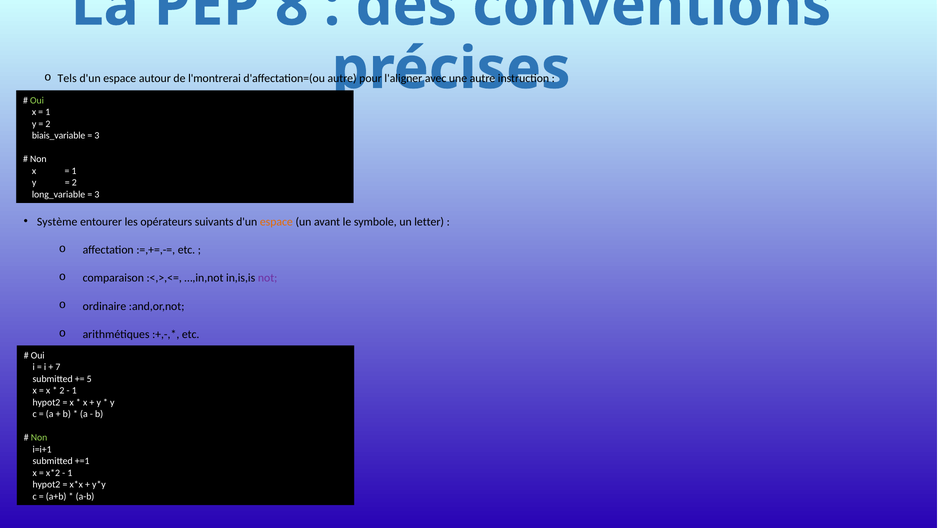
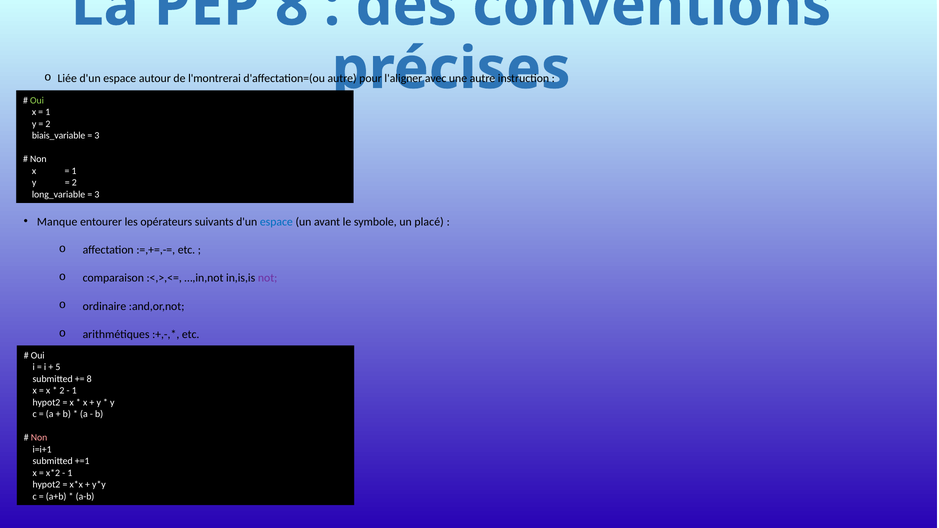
Tels: Tels -> Liée
Système: Système -> Manque
espace at (276, 222) colour: orange -> blue
letter: letter -> placé
7: 7 -> 5
5 at (89, 379): 5 -> 8
Non at (39, 438) colour: light green -> pink
